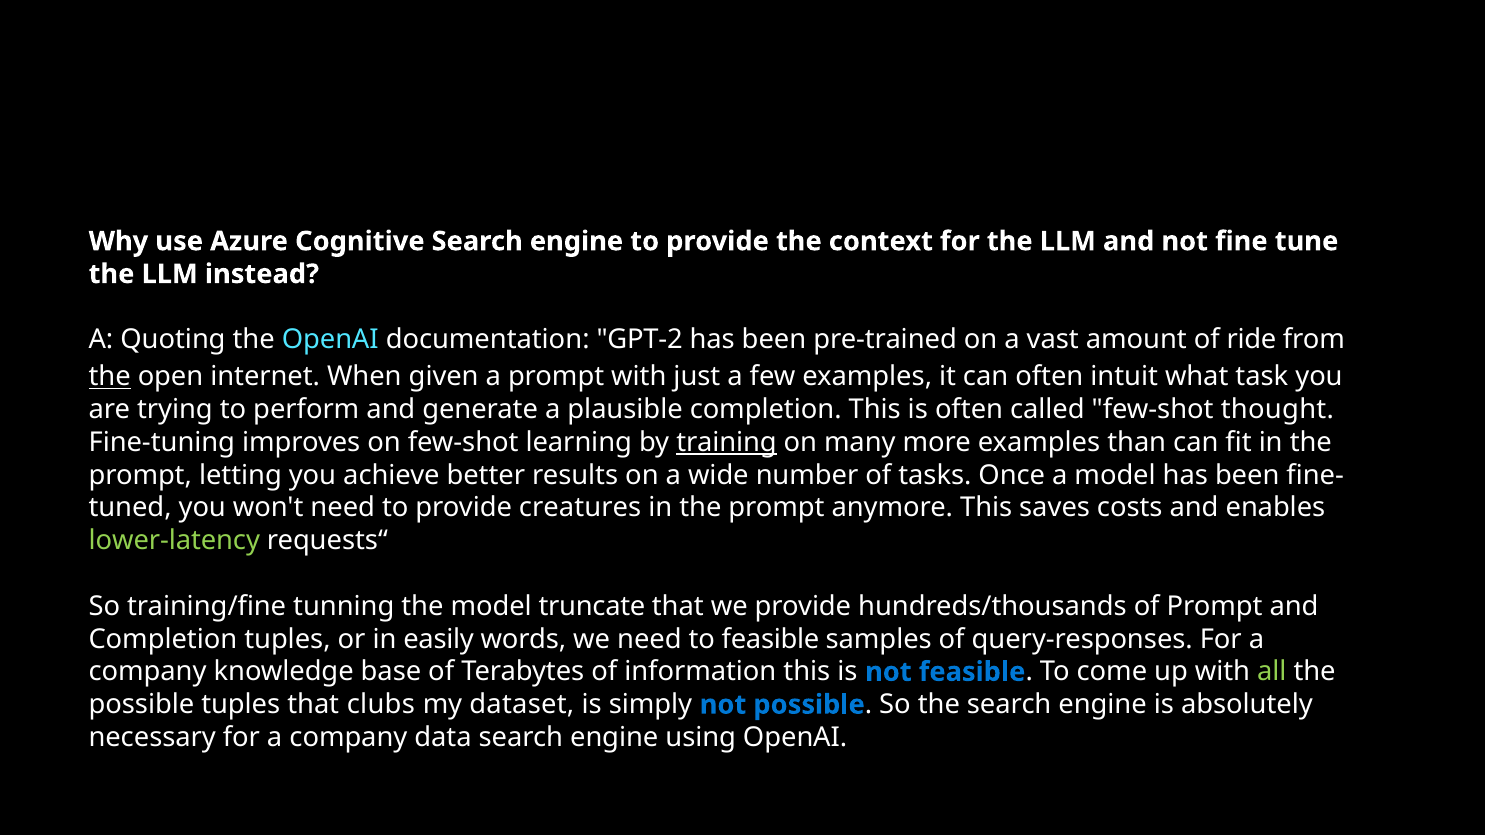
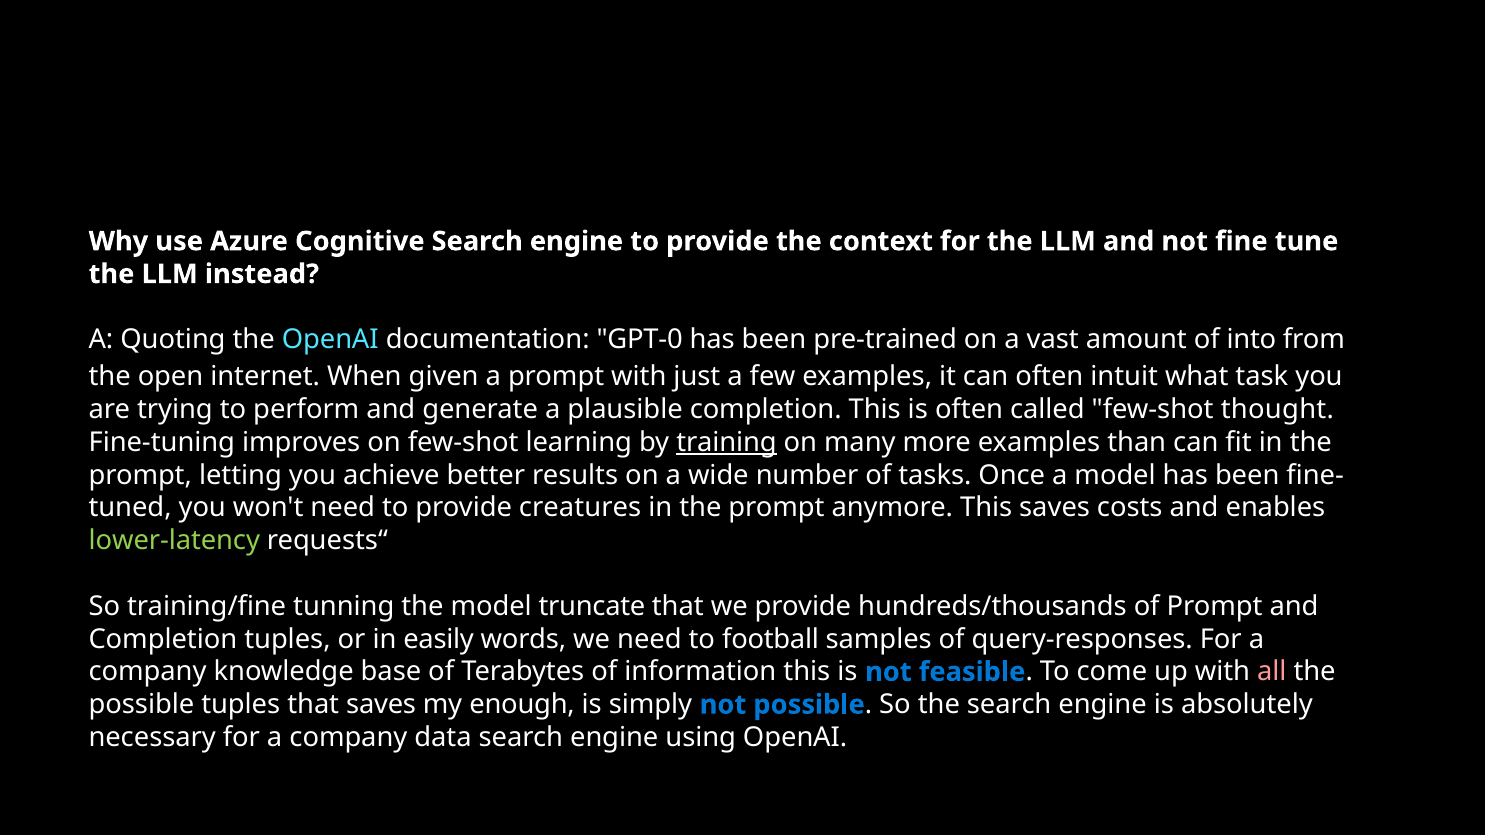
GPT-2: GPT-2 -> GPT-0
ride: ride -> into
the at (110, 377) underline: present -> none
to feasible: feasible -> football
all colour: light green -> pink
that clubs: clubs -> saves
dataset: dataset -> enough
